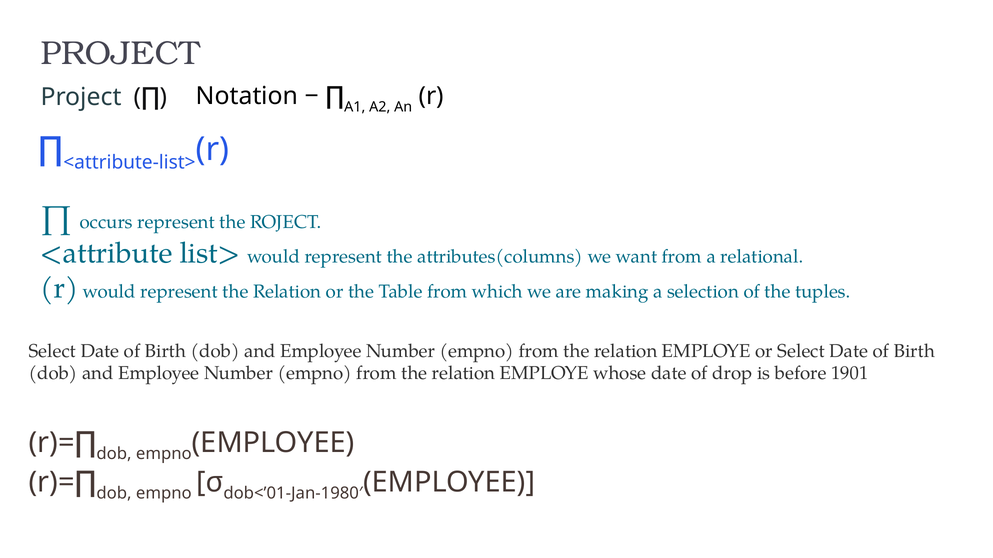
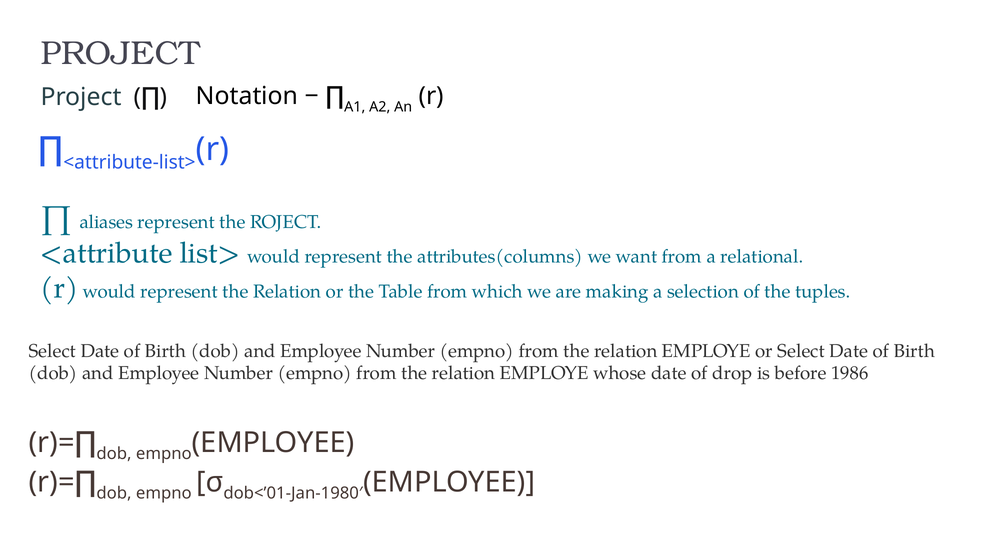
occurs: occurs -> aliases
1901: 1901 -> 1986
